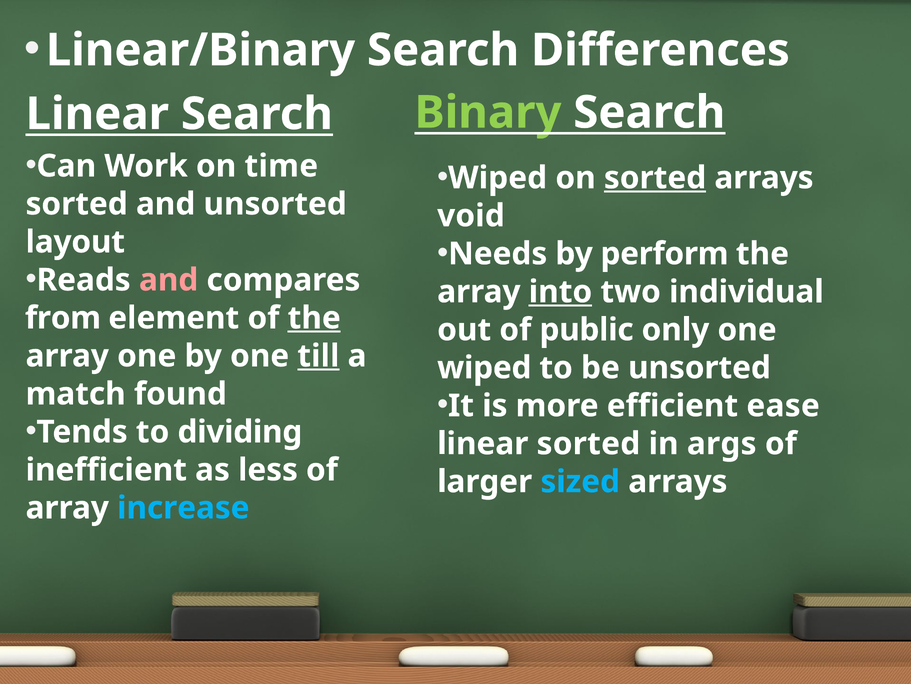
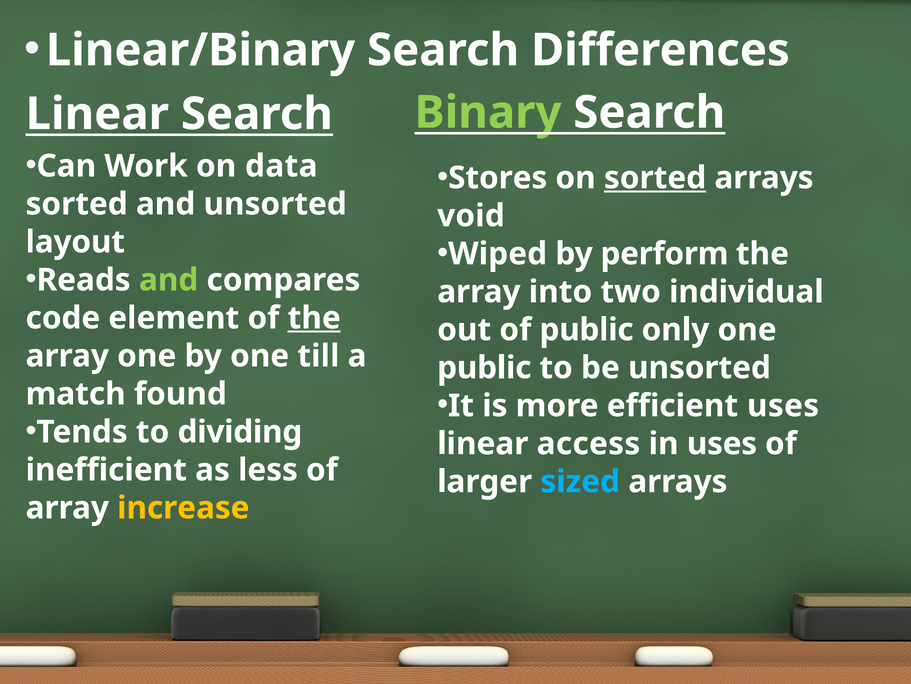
time: time -> data
Wiped at (498, 178): Wiped -> Stores
Needs: Needs -> Wiped
and at (169, 280) colour: pink -> light green
into underline: present -> none
from: from -> code
till underline: present -> none
wiped at (484, 367): wiped -> public
efficient ease: ease -> uses
linear sorted: sorted -> access
in args: args -> uses
increase colour: light blue -> yellow
